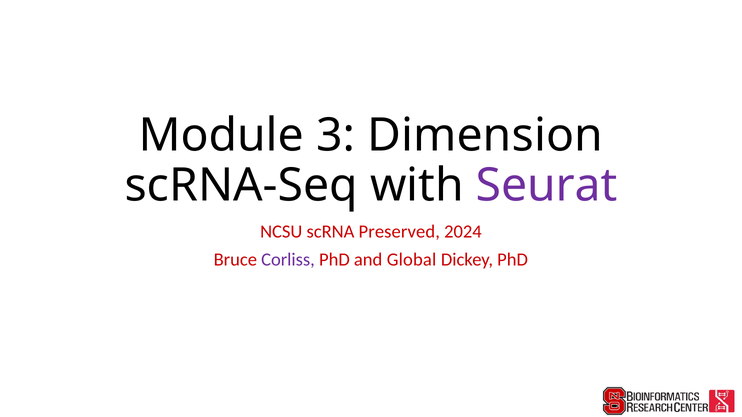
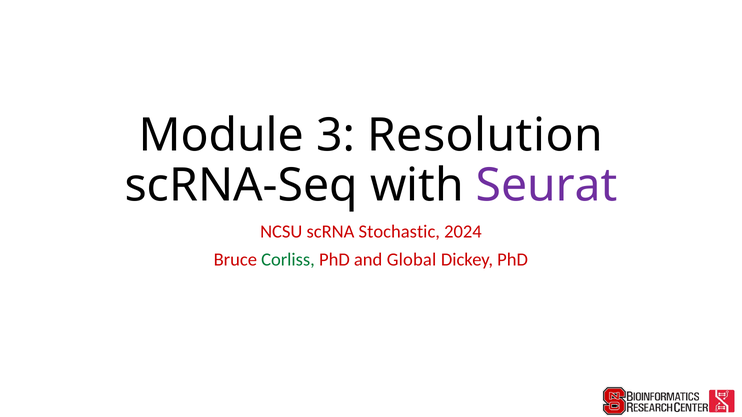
Dimension: Dimension -> Resolution
Preserved: Preserved -> Stochastic
Corliss colour: purple -> green
